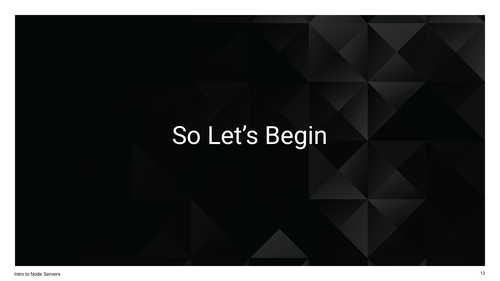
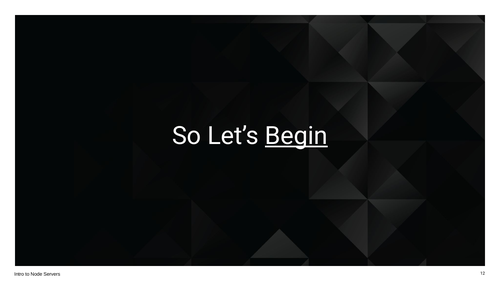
Begin underline: none -> present
